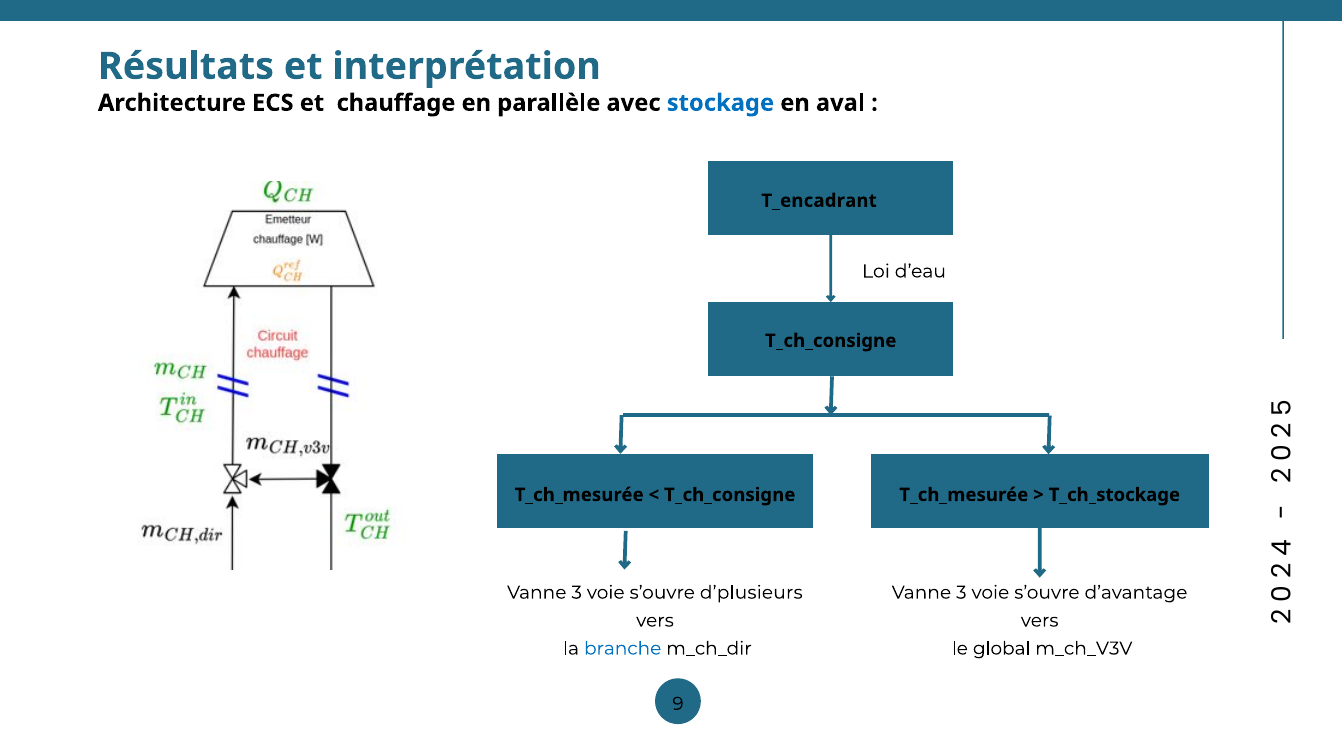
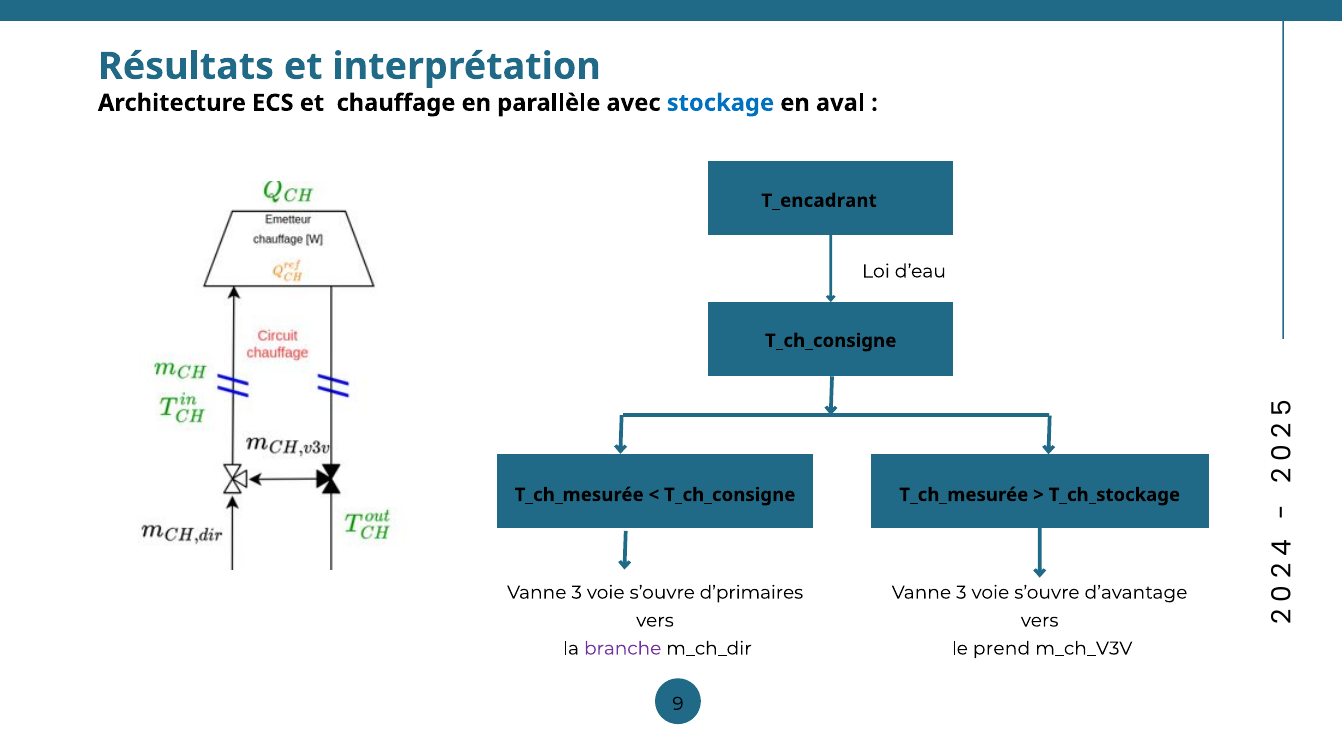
d’plusieurs: d’plusieurs -> d’primaires
branche colour: blue -> purple
global: global -> prend
